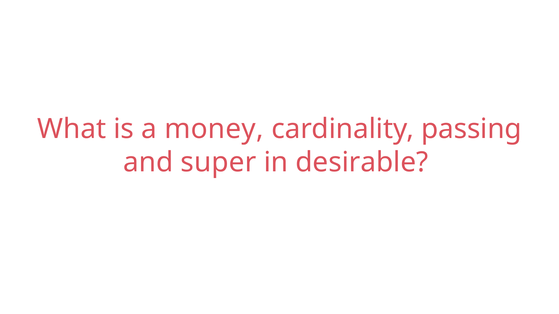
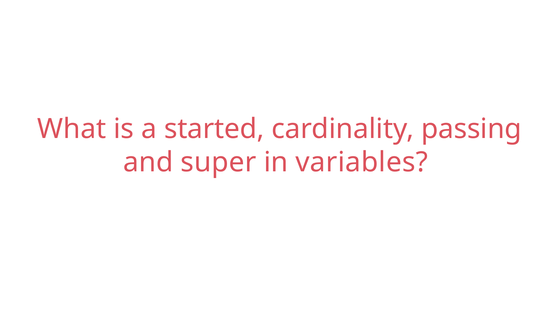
money: money -> started
desirable: desirable -> variables
